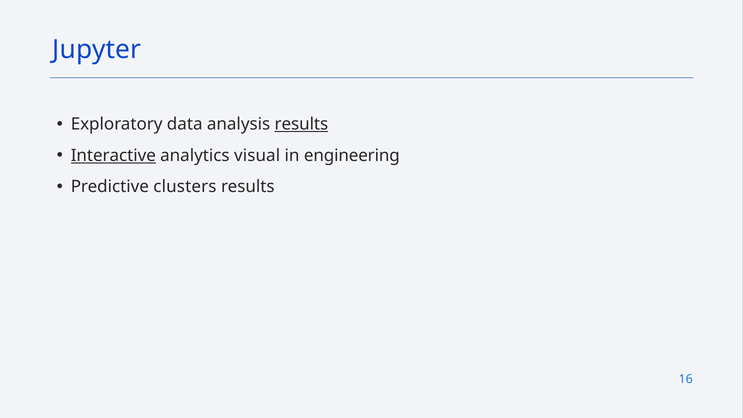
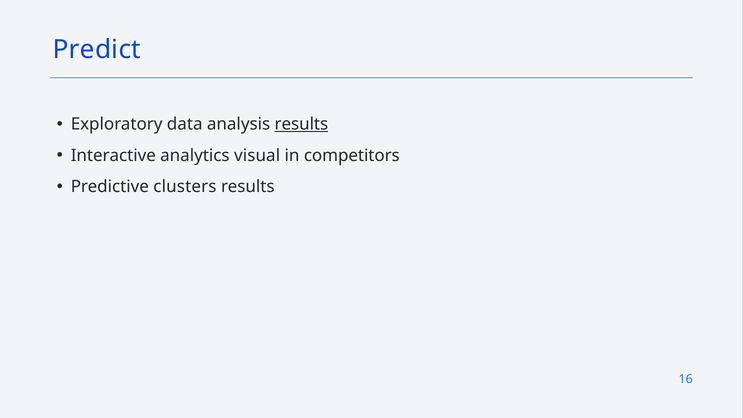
Jupyter: Jupyter -> Predict
Interactive underline: present -> none
engineering: engineering -> competitors
